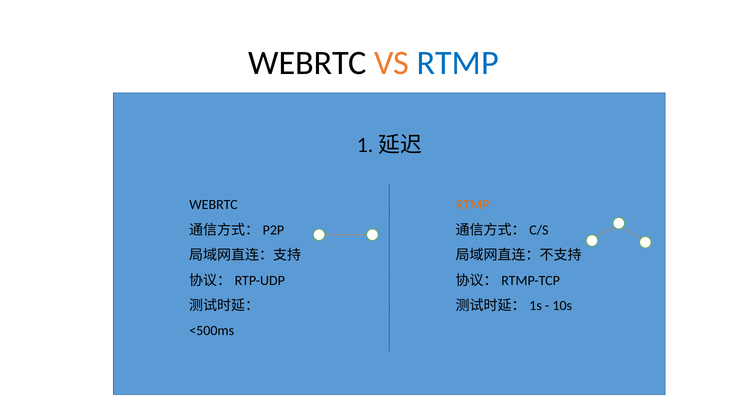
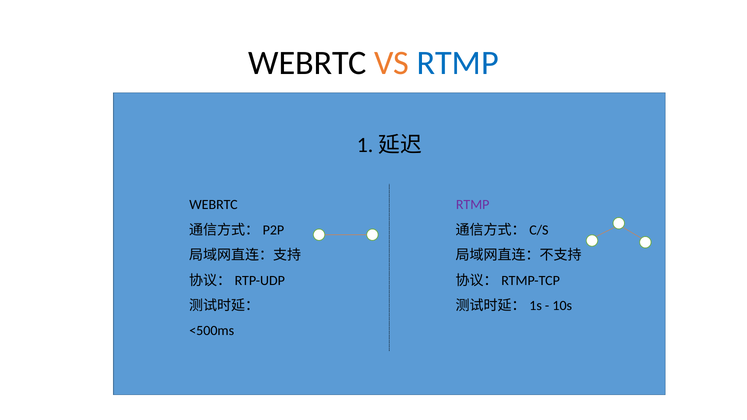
RTMP at (473, 205) colour: orange -> purple
